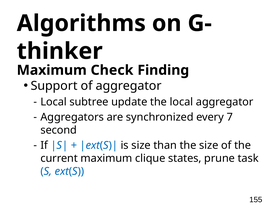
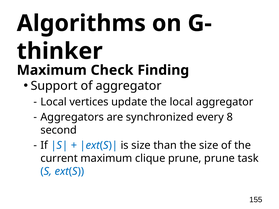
subtree: subtree -> vertices
7: 7 -> 8
clique states: states -> prune
